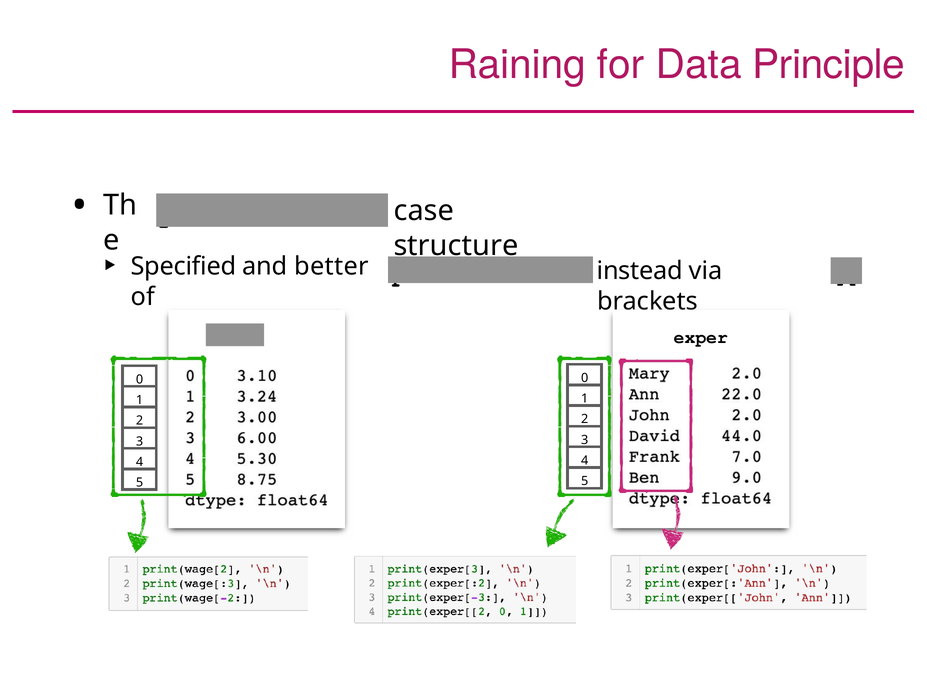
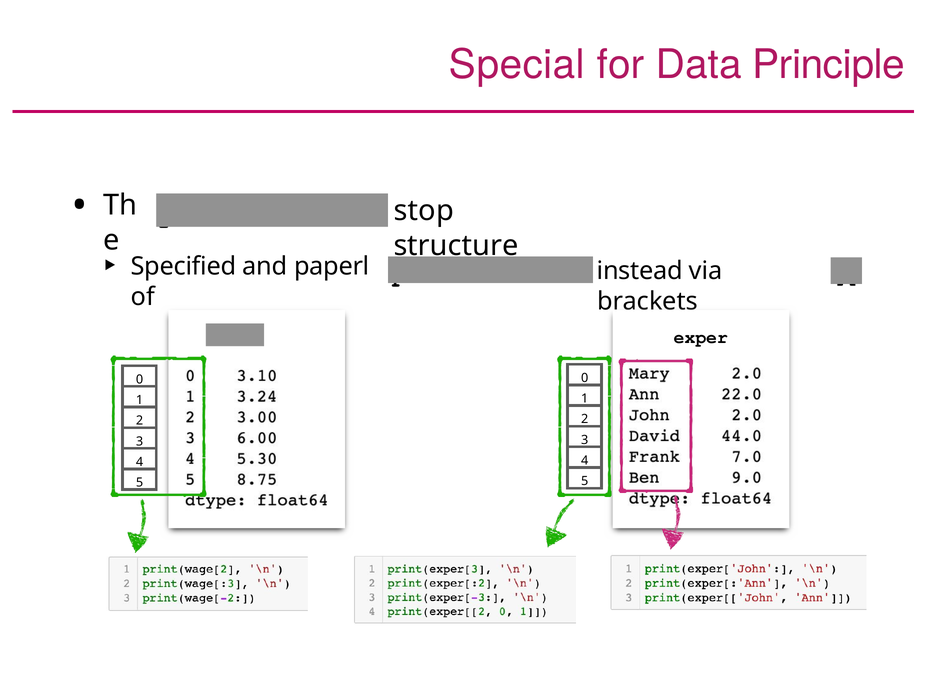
Raining: Raining -> Special
case: case -> stop
better: better -> paperl
